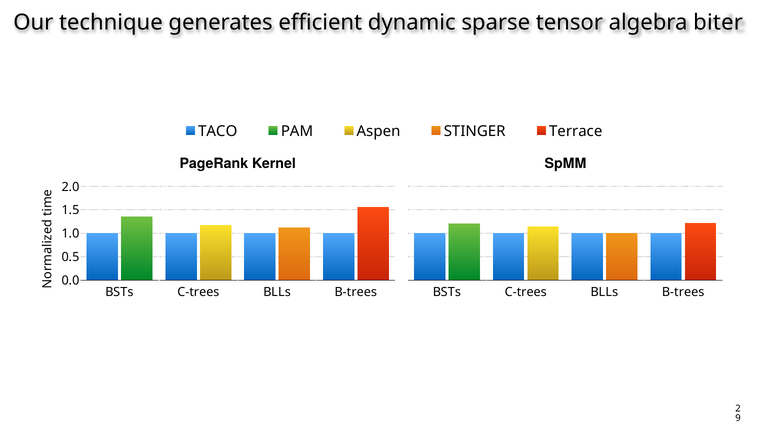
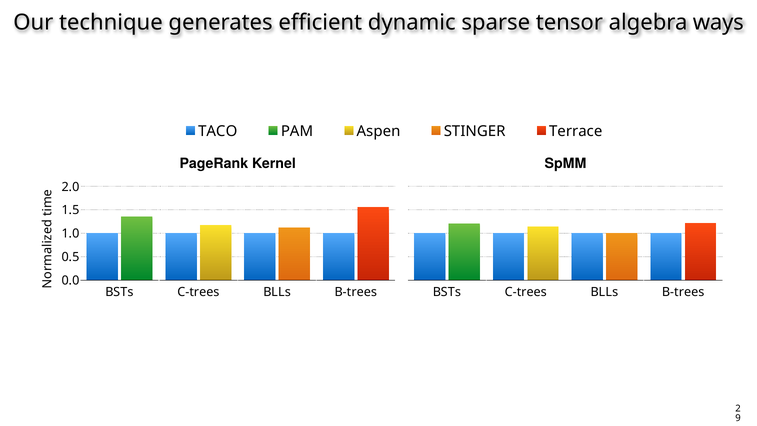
biter: biter -> ways
